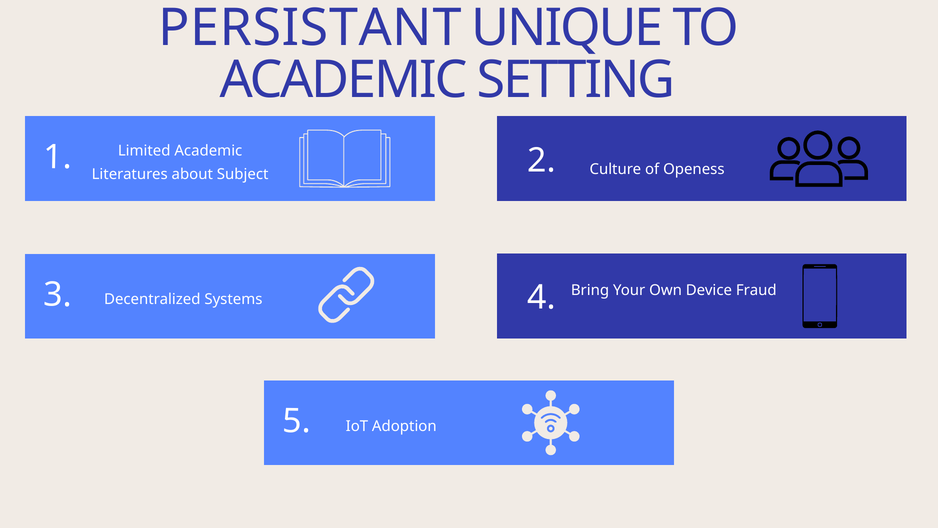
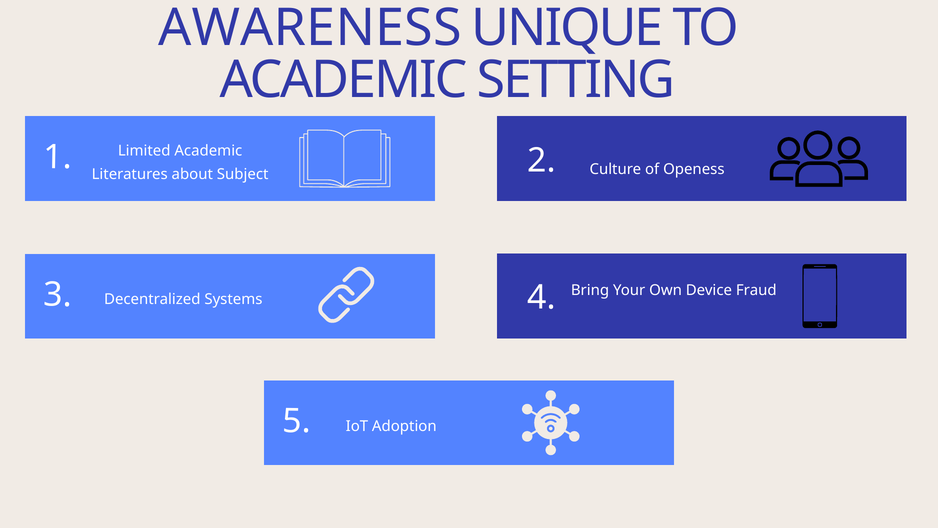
PERSISTANT: PERSISTANT -> AWARENESS
